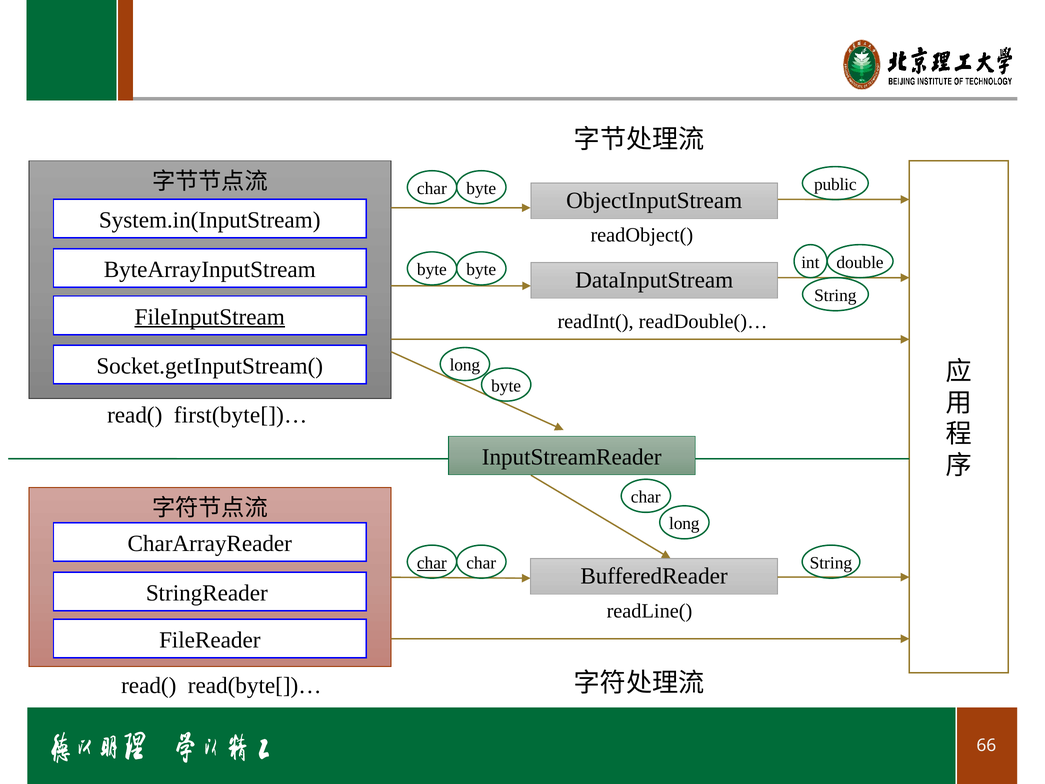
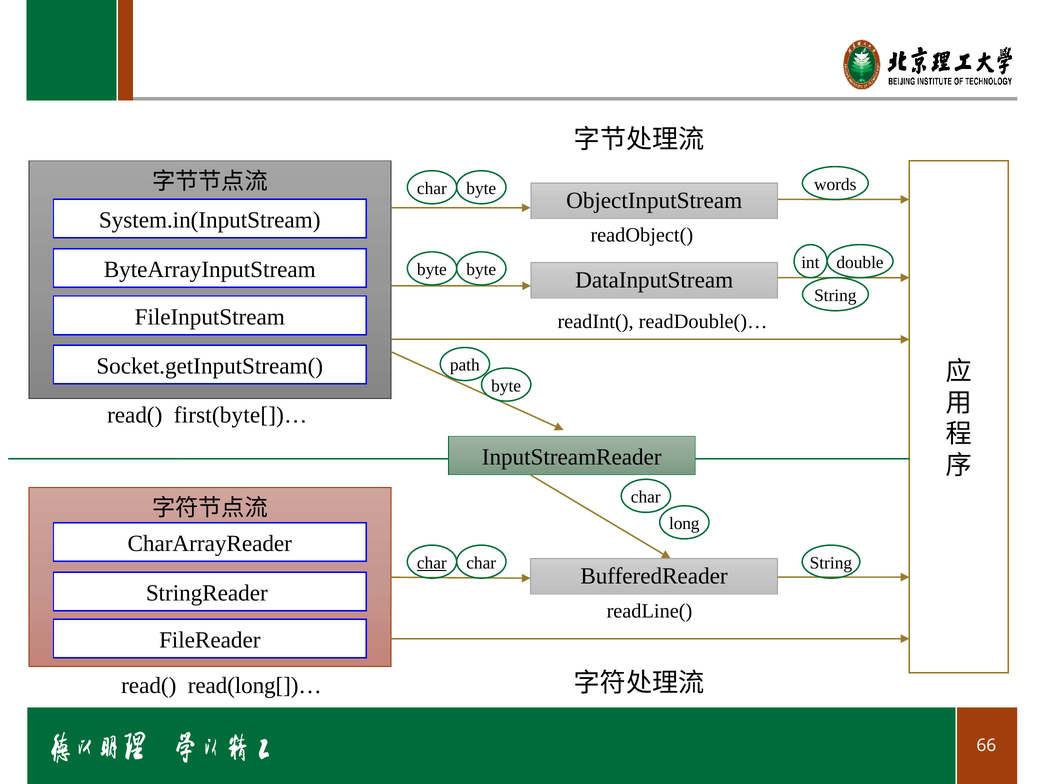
public: public -> words
FileInputStream underline: present -> none
long at (465, 365): long -> path
read(byte[])…: read(byte[])… -> read(long[])…
